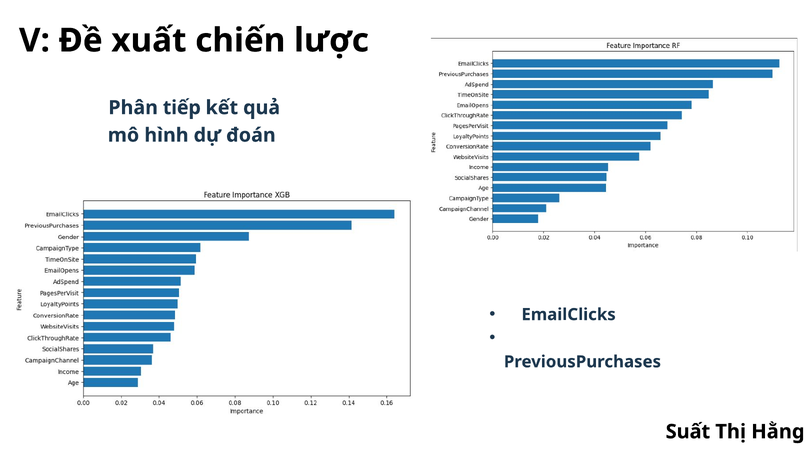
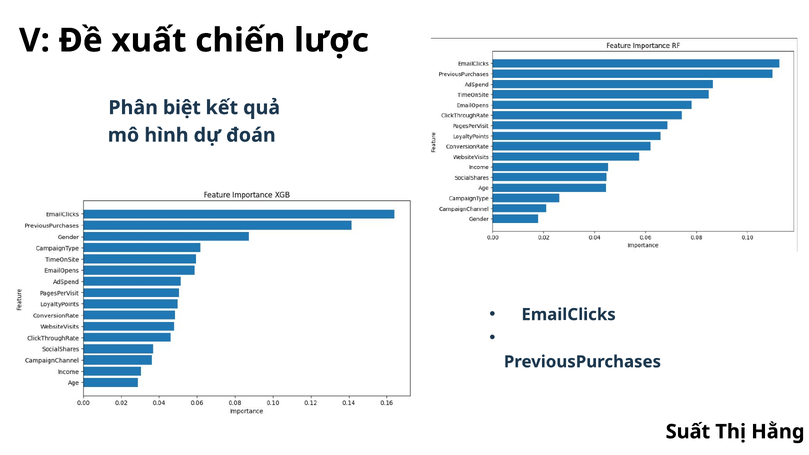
tiếp: tiếp -> biệt
